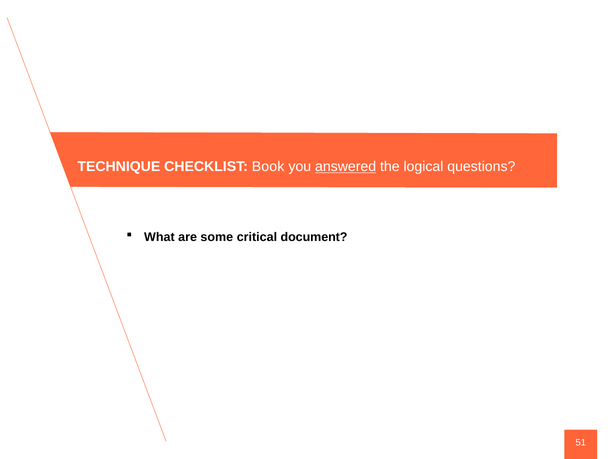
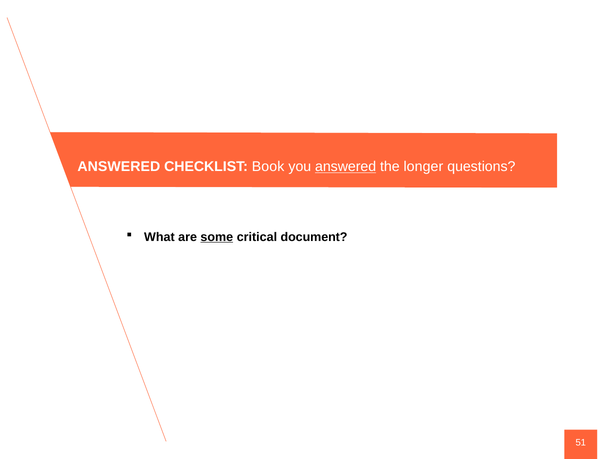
TECHNIQUE at (119, 167): TECHNIQUE -> ANSWERED
logical: logical -> longer
some underline: none -> present
